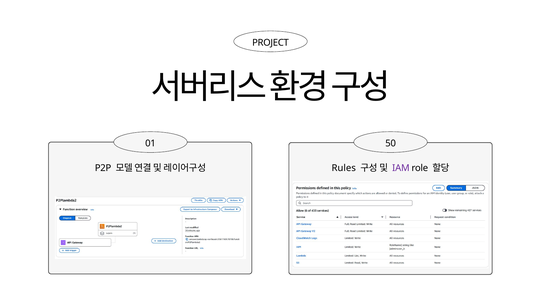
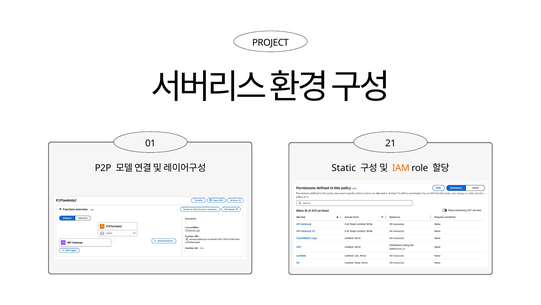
50: 50 -> 21
Rules: Rules -> Static
IAM colour: purple -> orange
